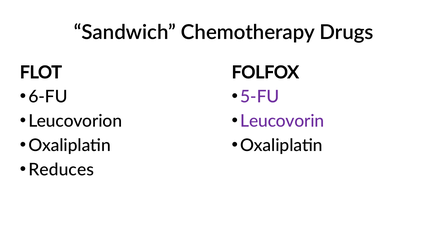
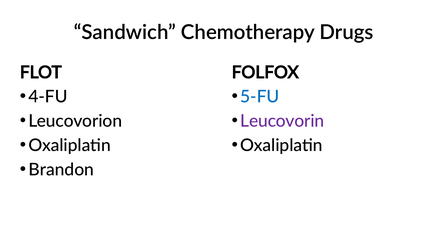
6-FU: 6-FU -> 4-FU
5-FU colour: purple -> blue
Reduces: Reduces -> Brandon
